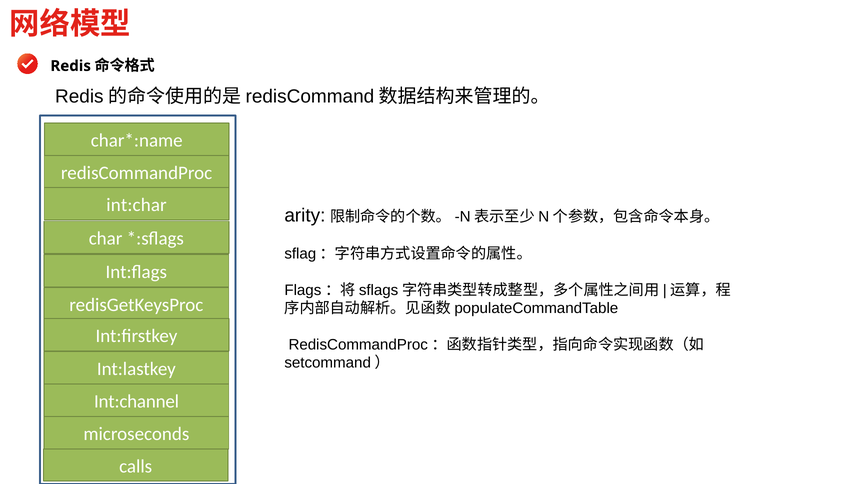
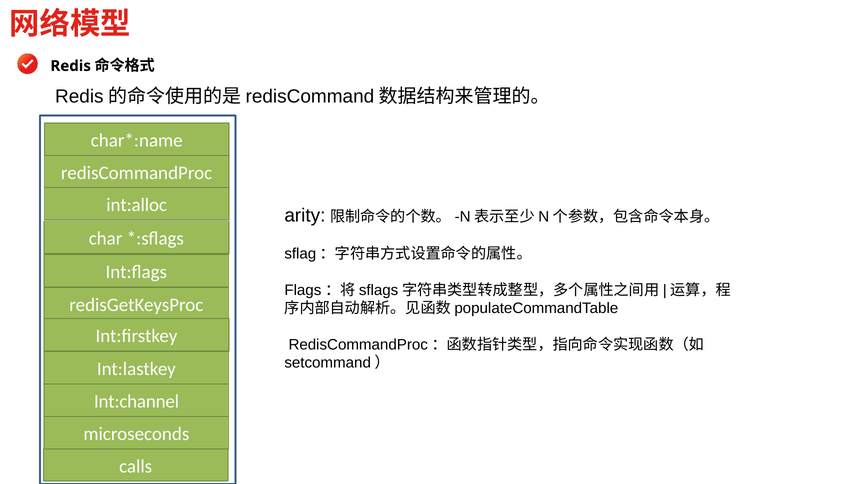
int:char: int:char -> int:alloc
